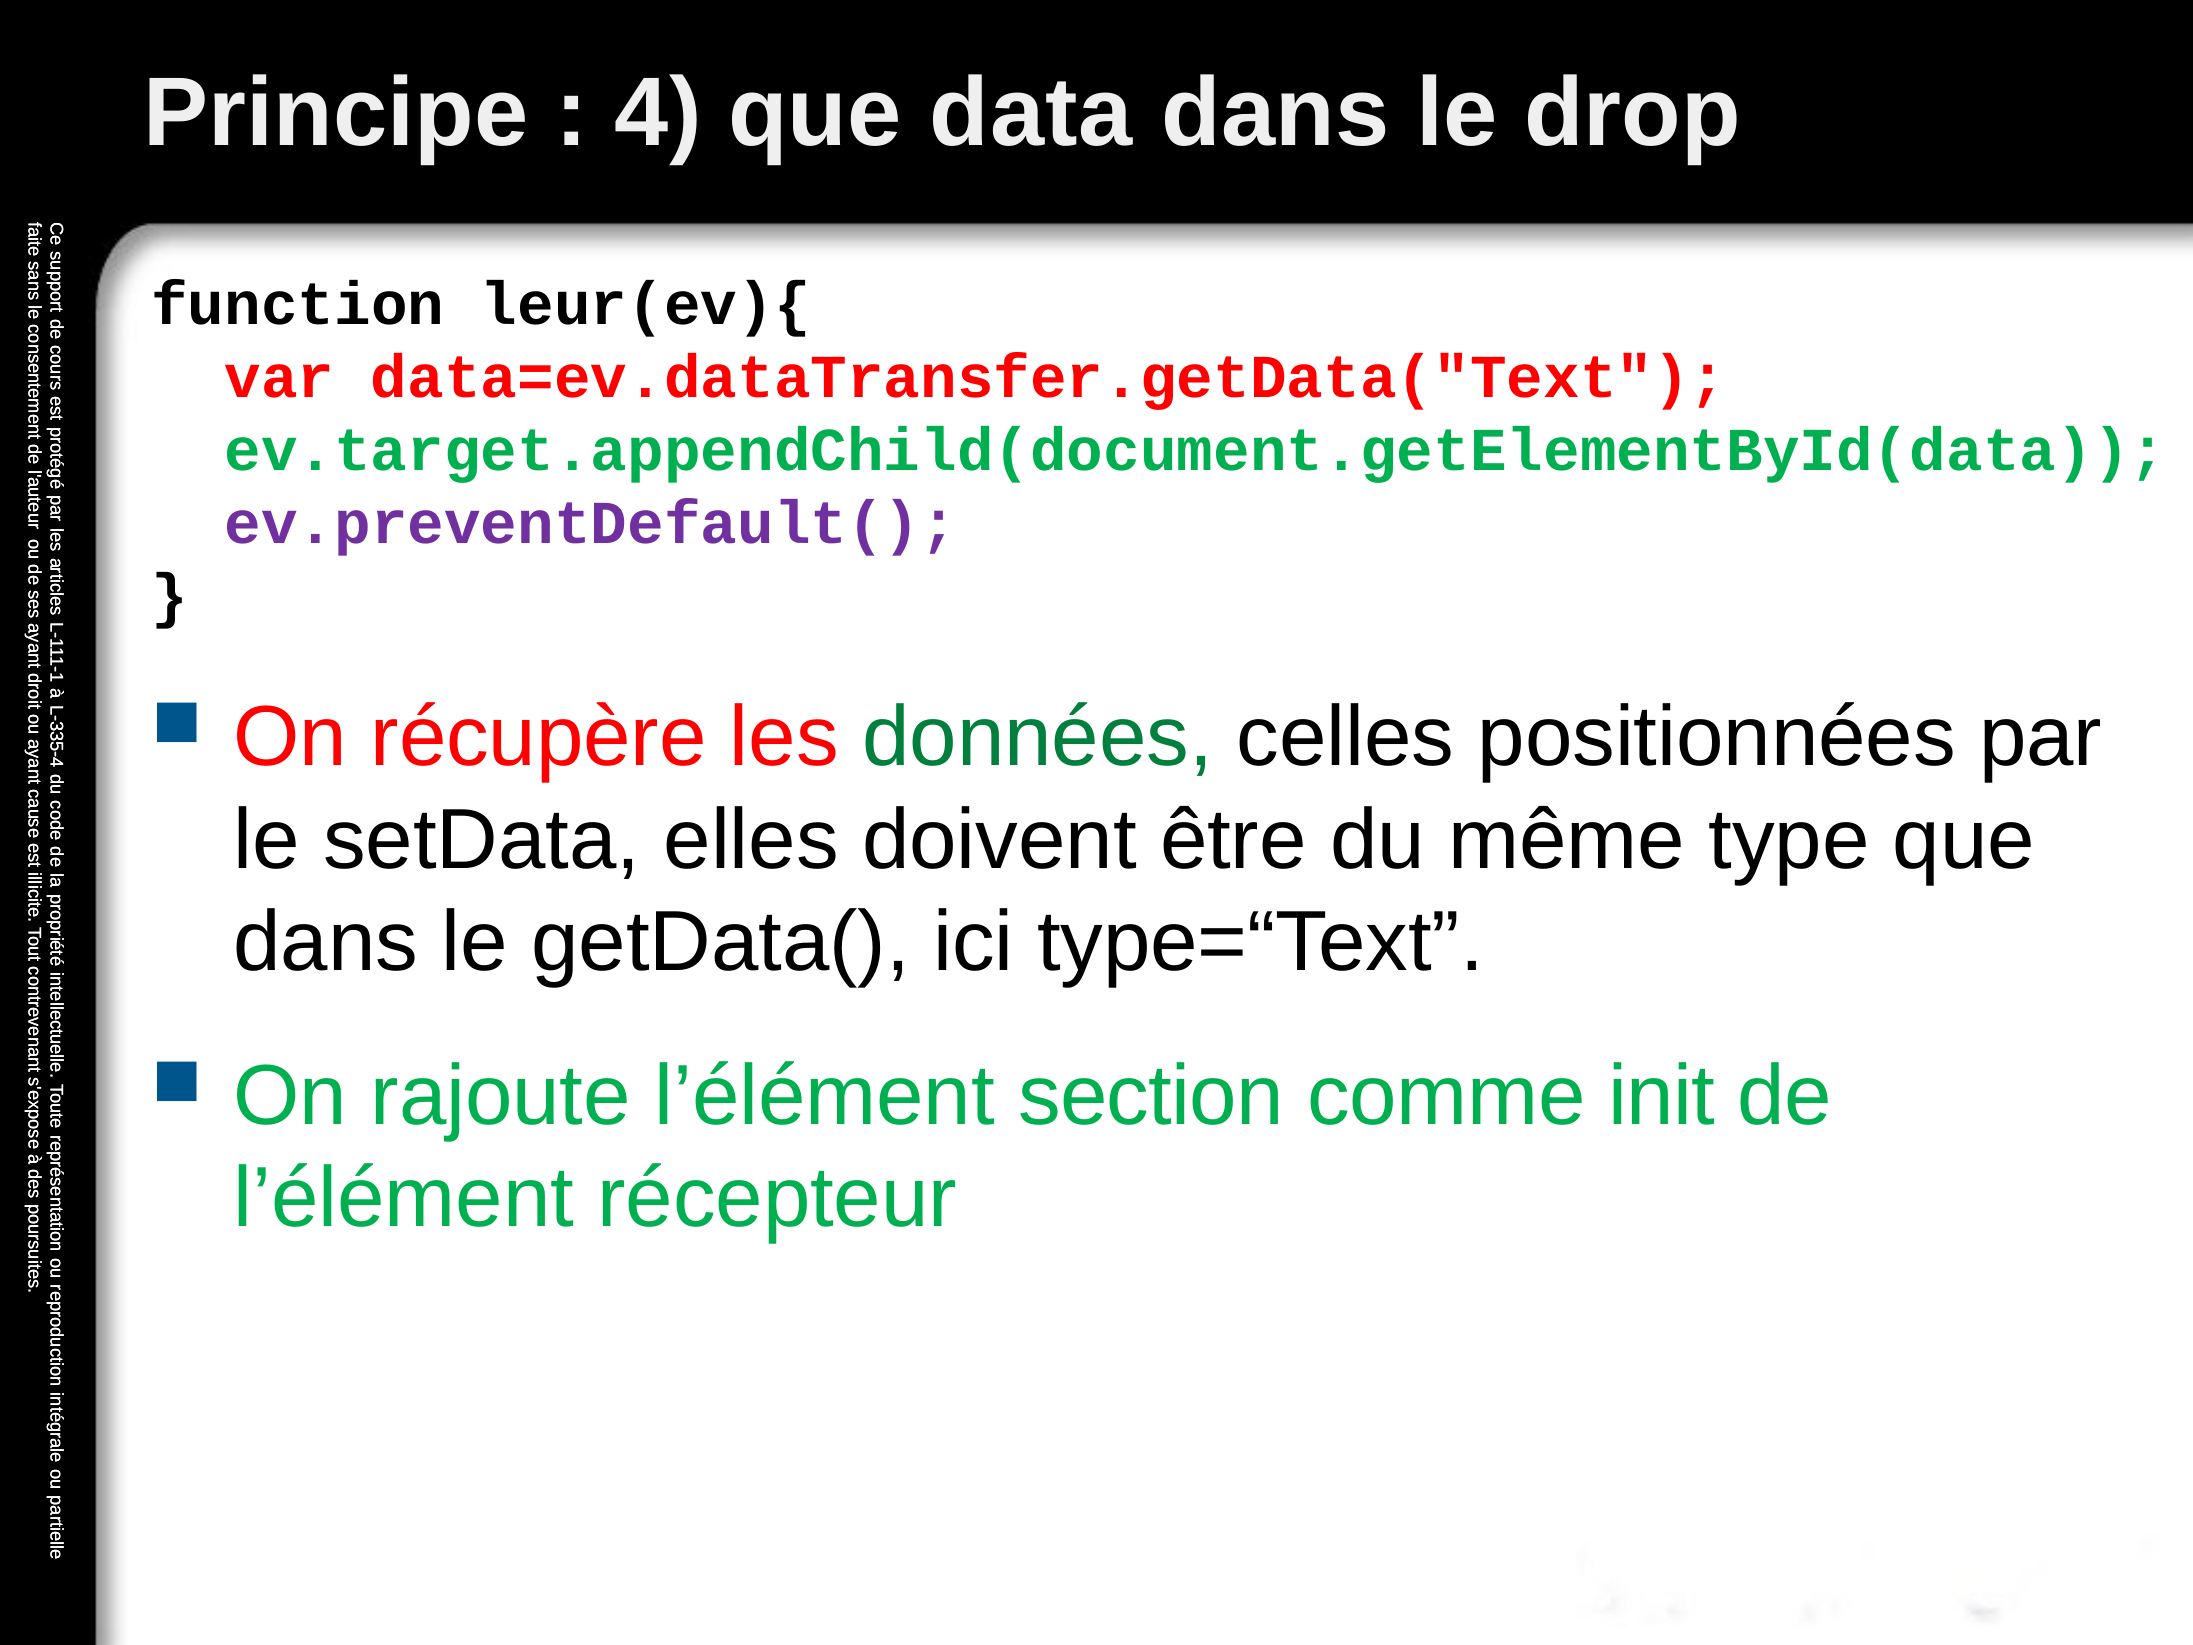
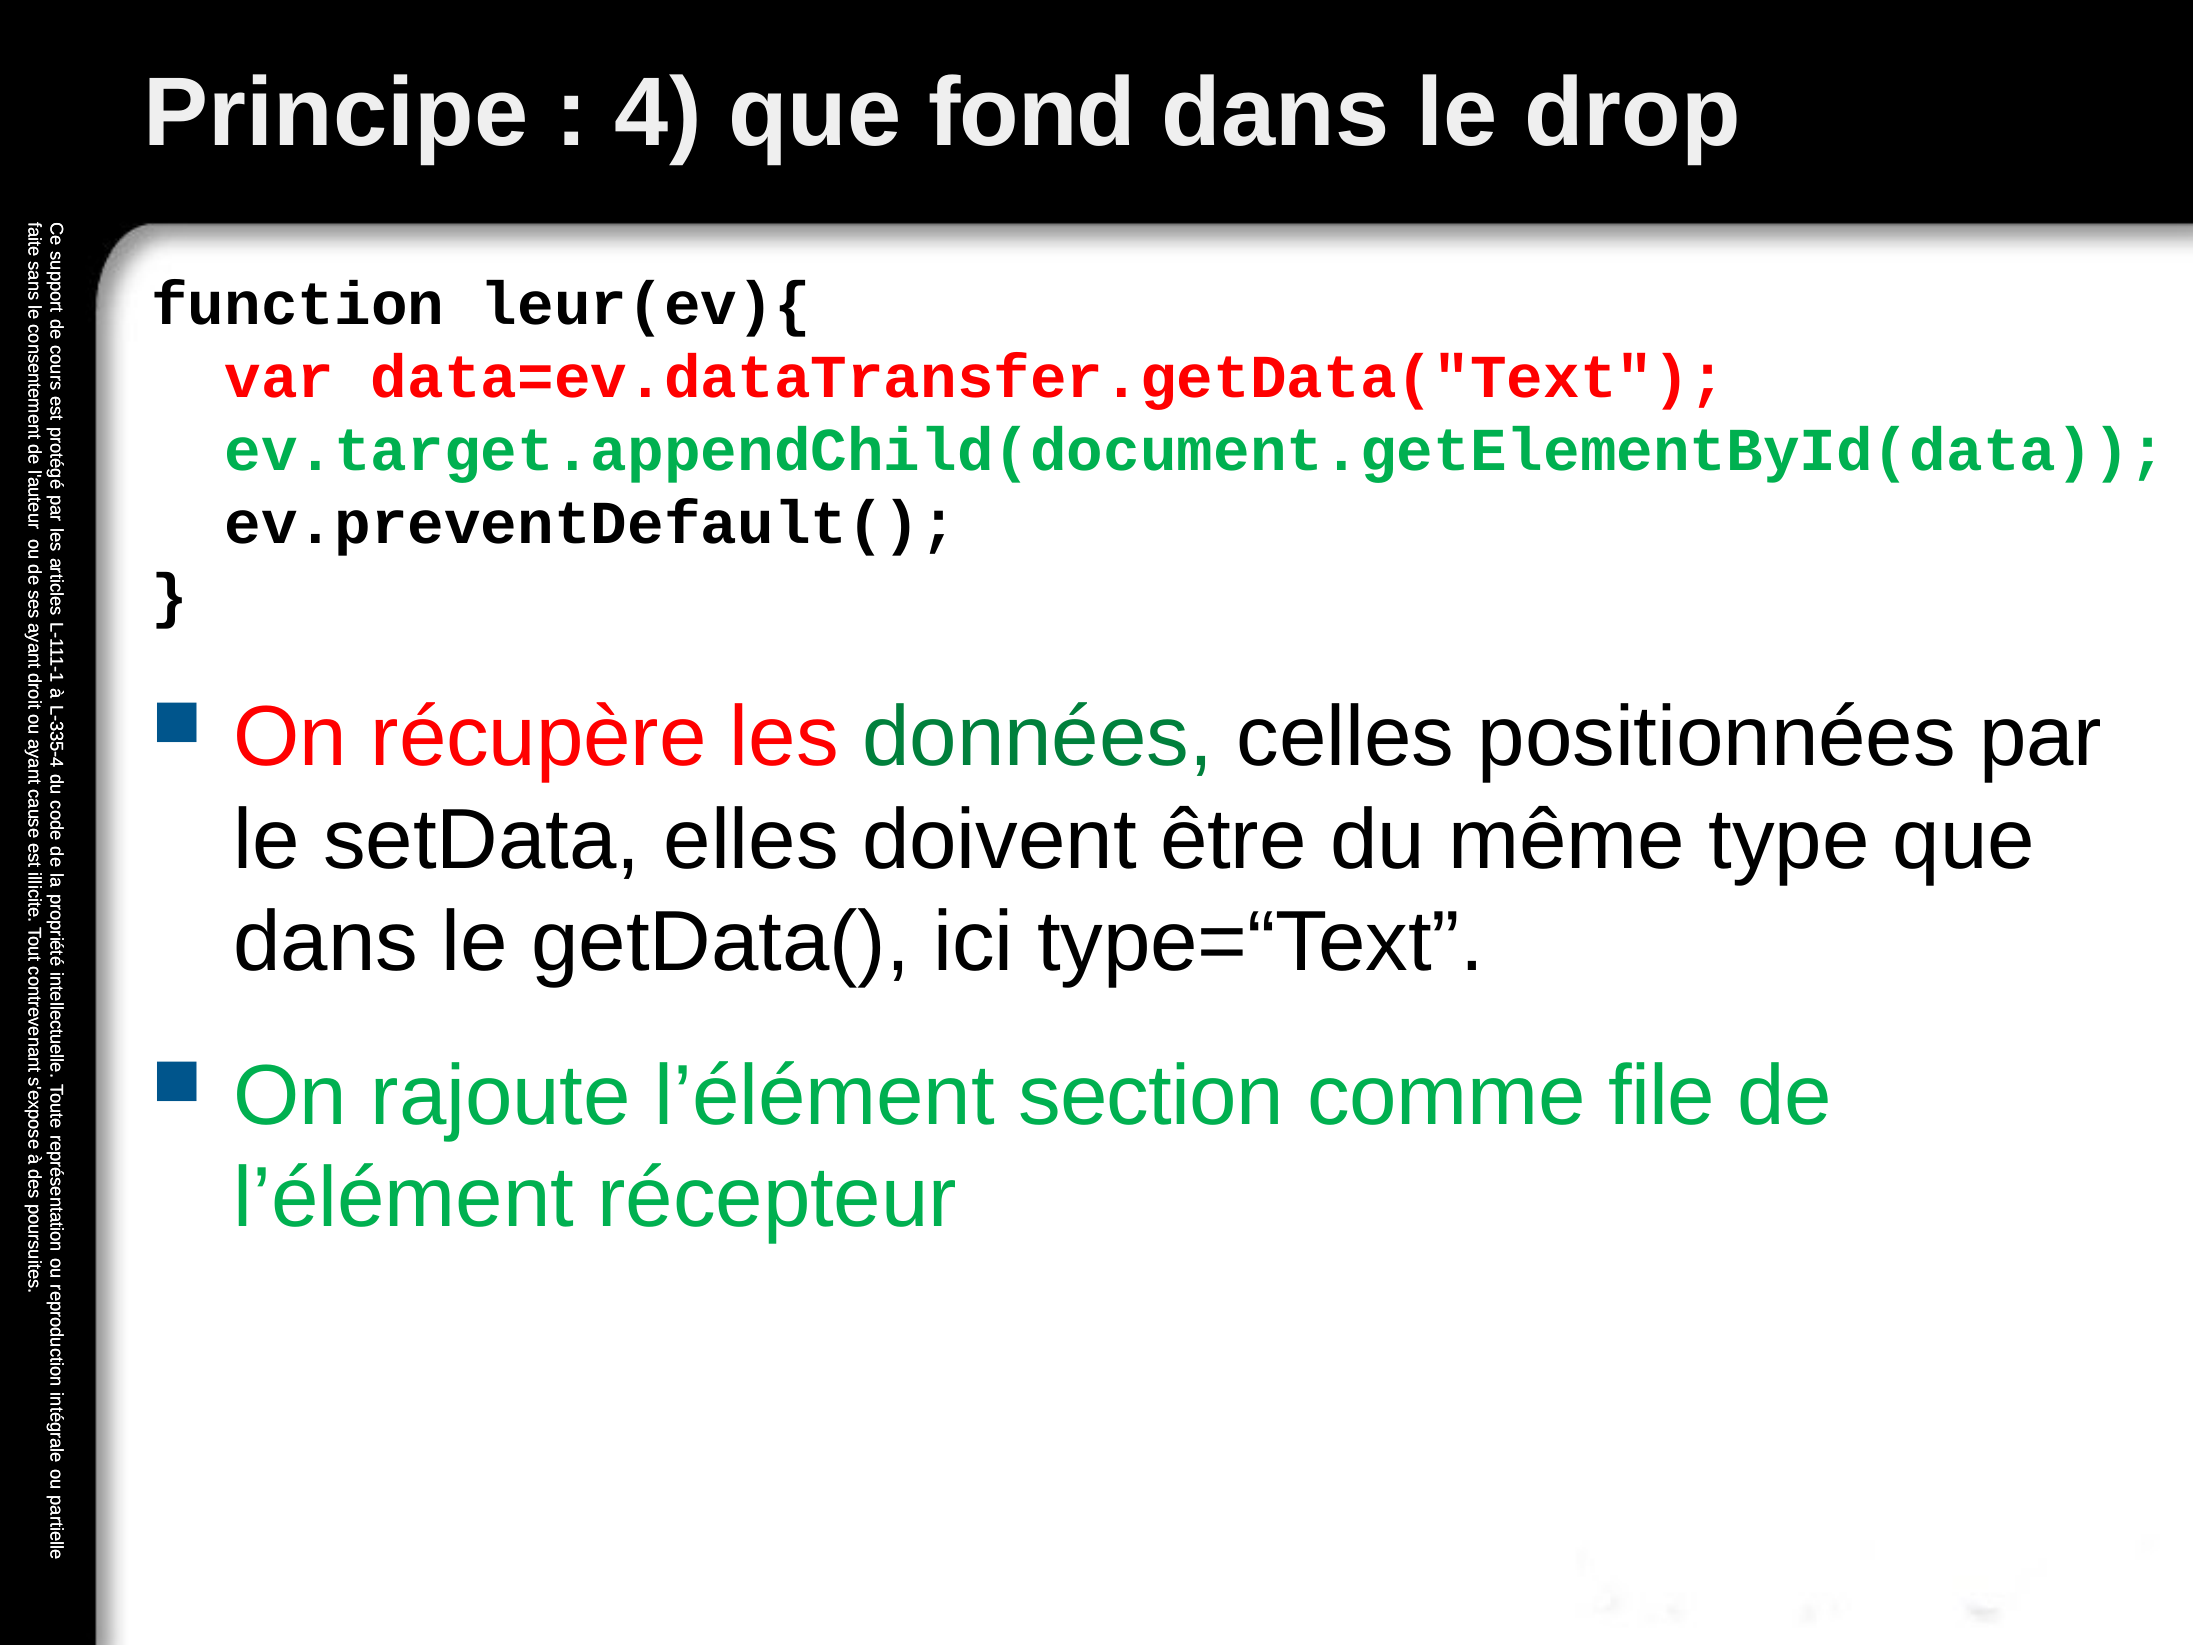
data: data -> fond
ev.preventDefault( colour: purple -> black
init: init -> file
